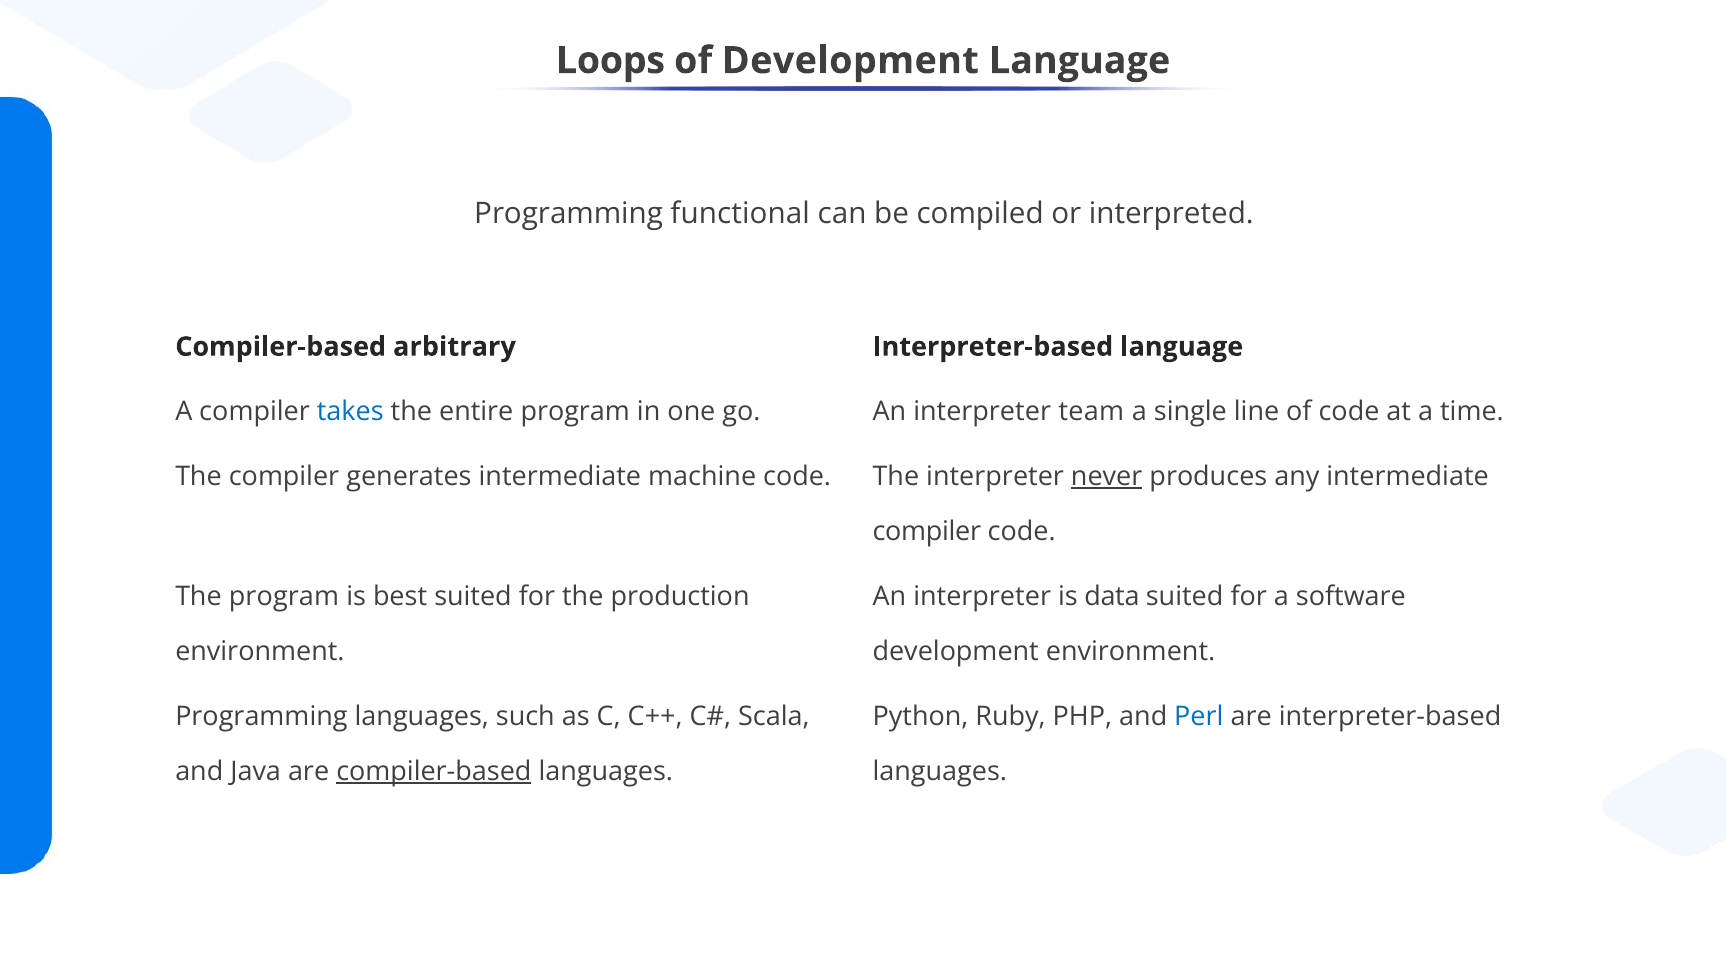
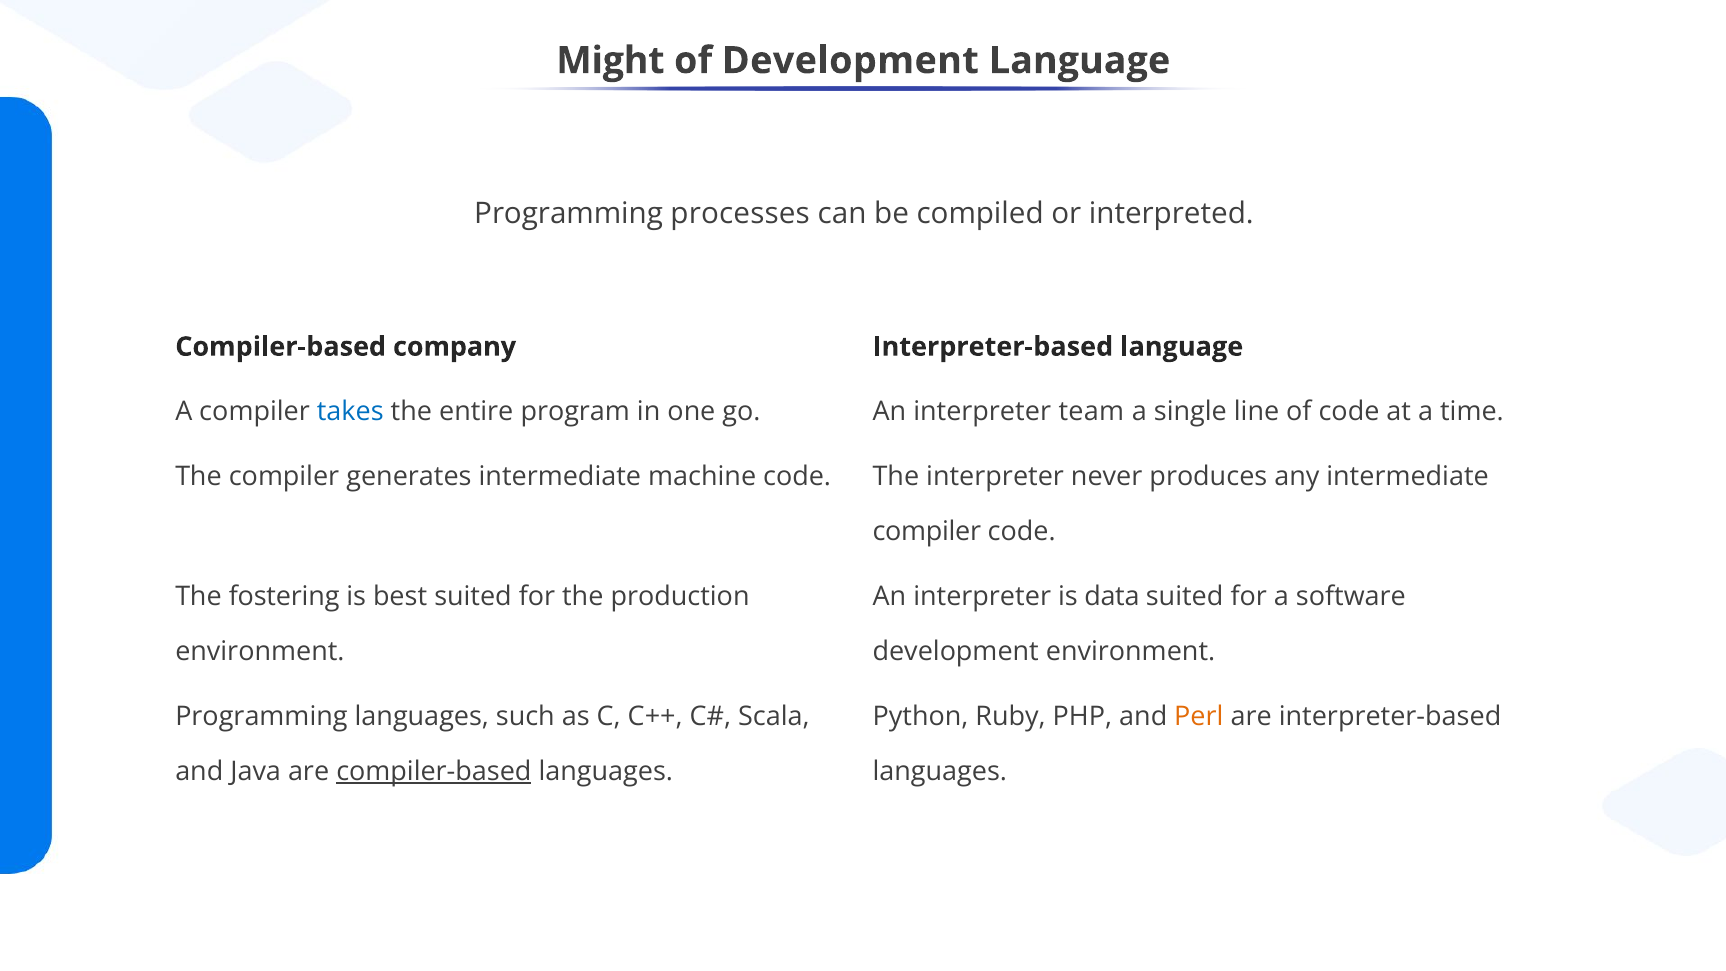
Loops: Loops -> Might
functional: functional -> processes
arbitrary: arbitrary -> company
never underline: present -> none
The program: program -> fostering
Perl colour: blue -> orange
